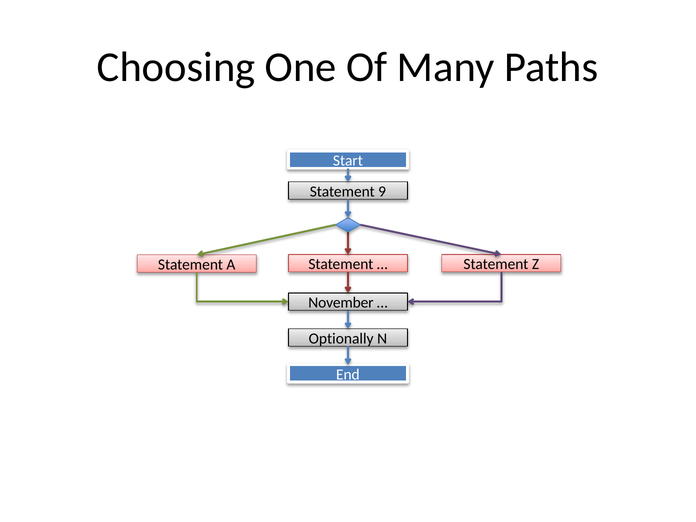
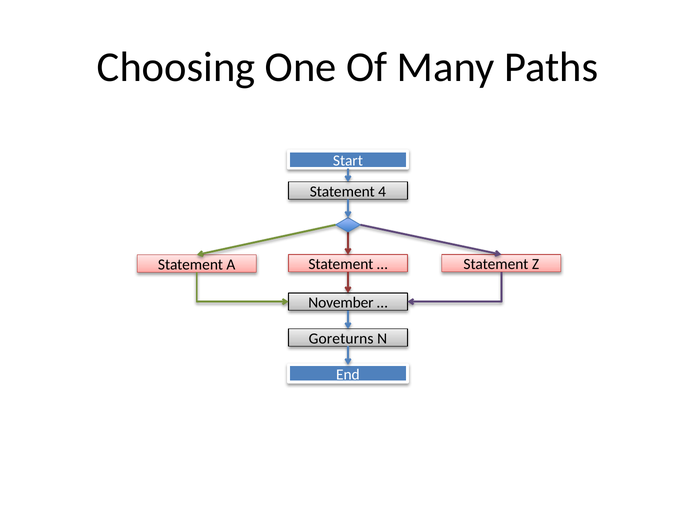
9: 9 -> 4
Optionally: Optionally -> Goreturns
